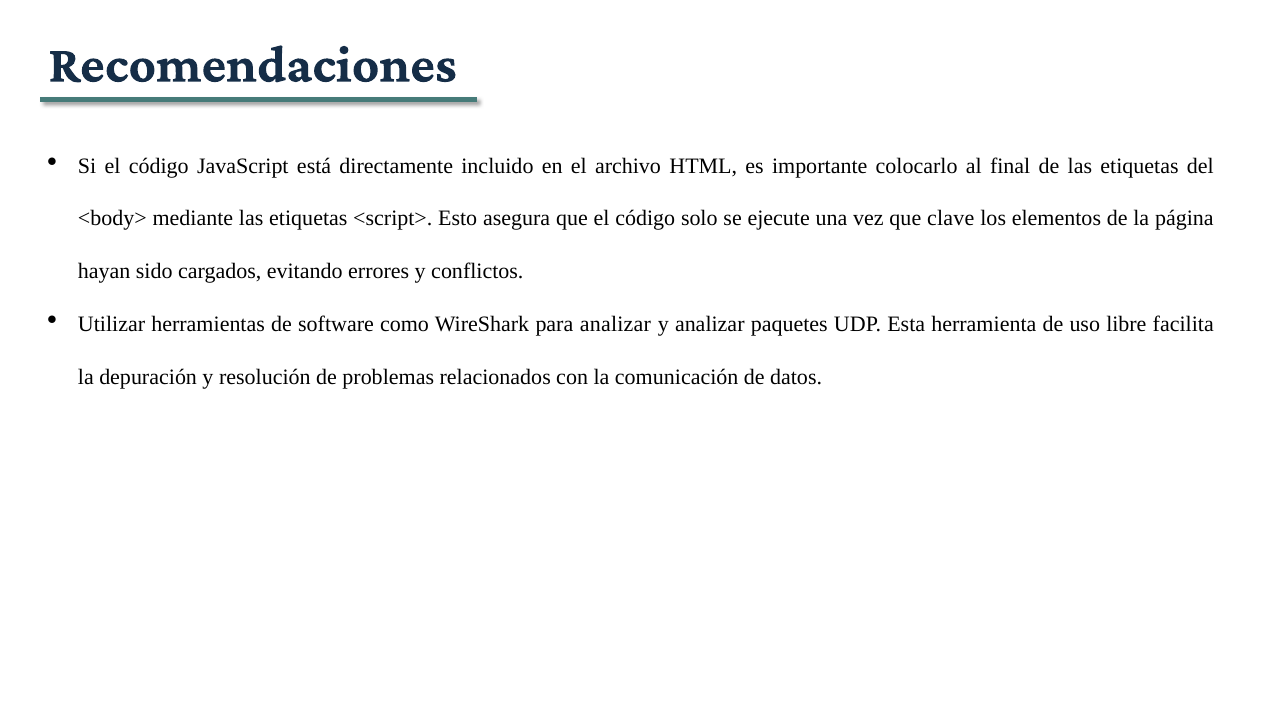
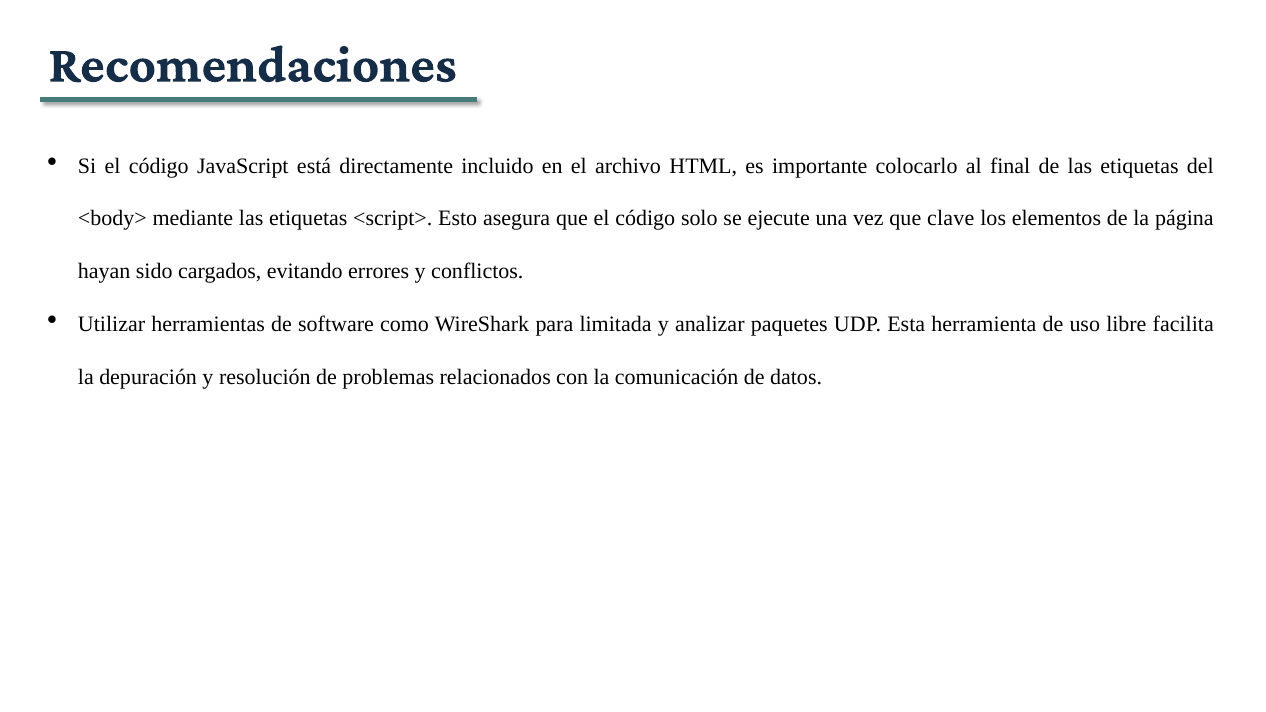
para analizar: analizar -> limitada
